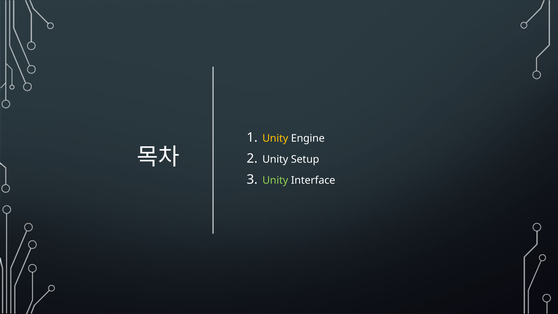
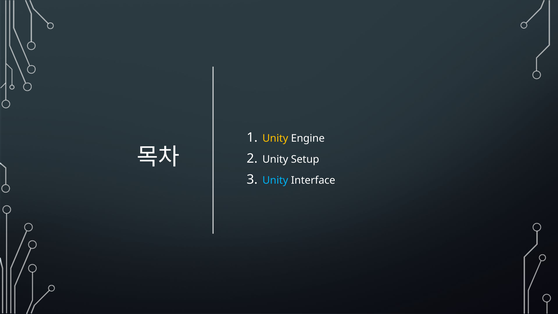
Unity at (275, 180) colour: light green -> light blue
